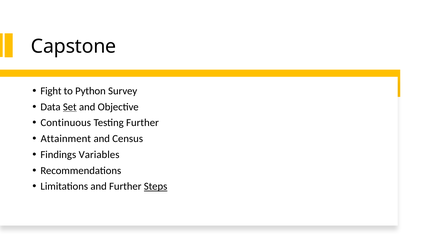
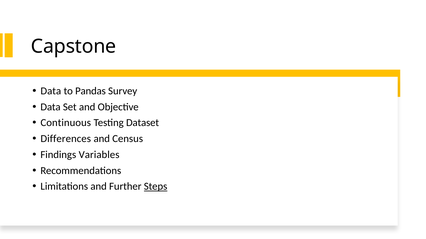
Fight at (51, 91): Fight -> Data
Python: Python -> Pandas
Set underline: present -> none
Testing Further: Further -> Dataset
Attainment: Attainment -> Differences
